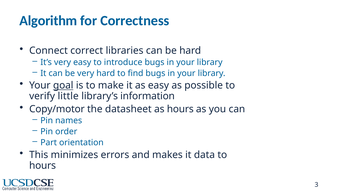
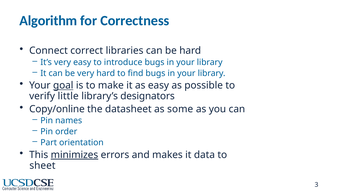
information: information -> designators
Copy/motor: Copy/motor -> Copy/online
as hours: hours -> some
minimizes underline: none -> present
hours at (43, 165): hours -> sheet
